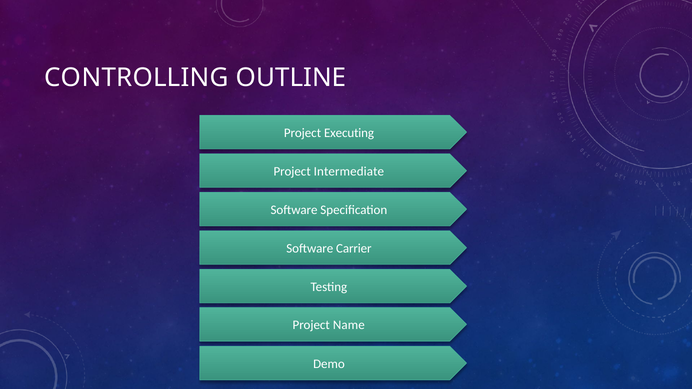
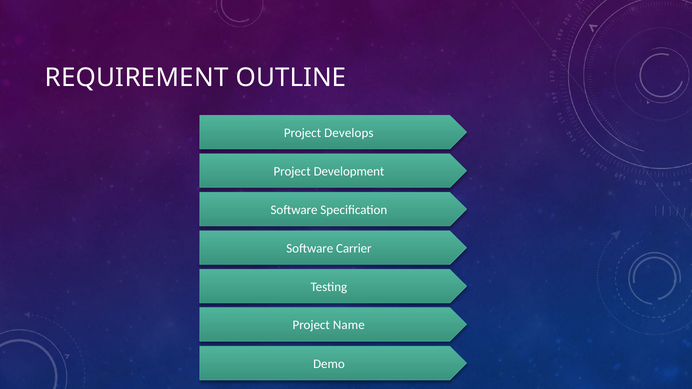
CONTROLLING: CONTROLLING -> REQUIREMENT
Executing: Executing -> Develops
Intermediate: Intermediate -> Development
